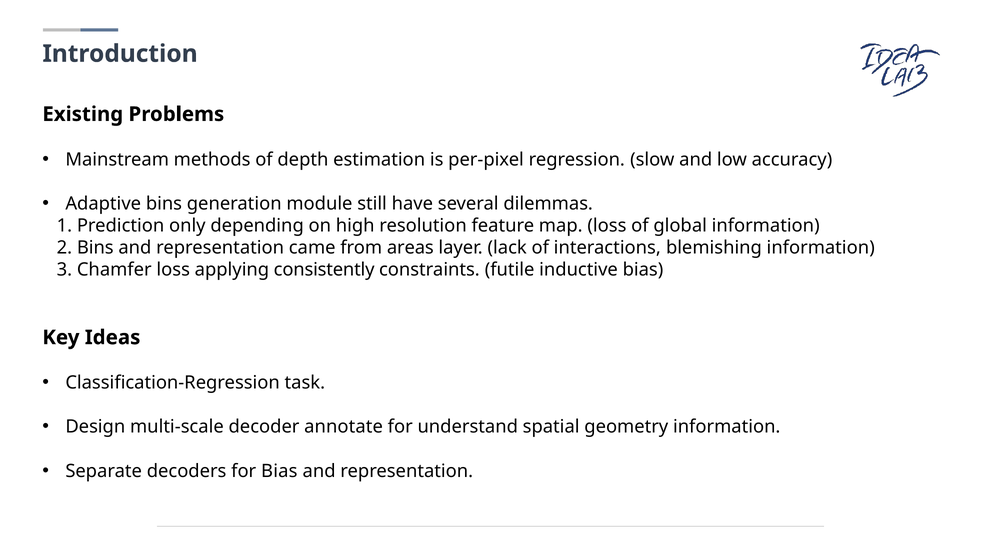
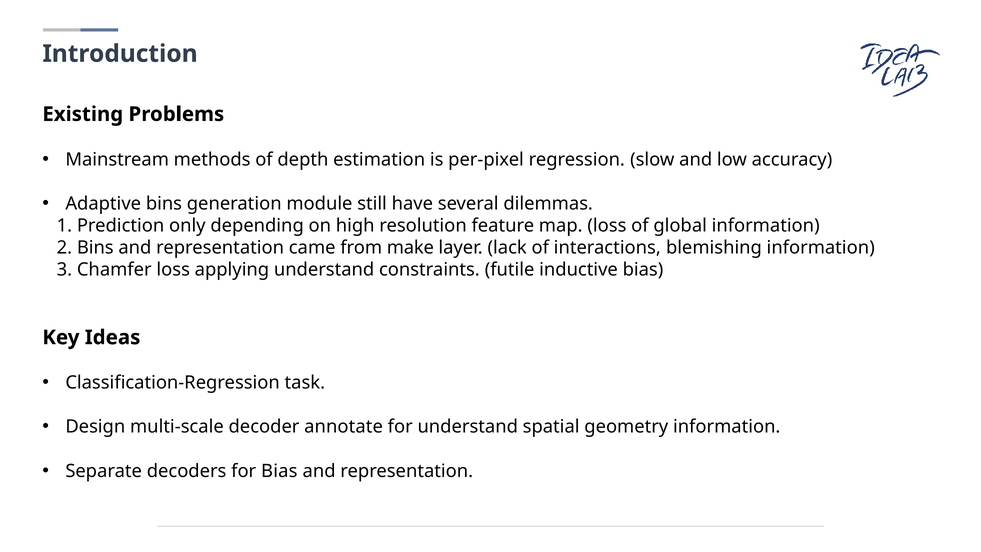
areas: areas -> make
applying consistently: consistently -> understand
